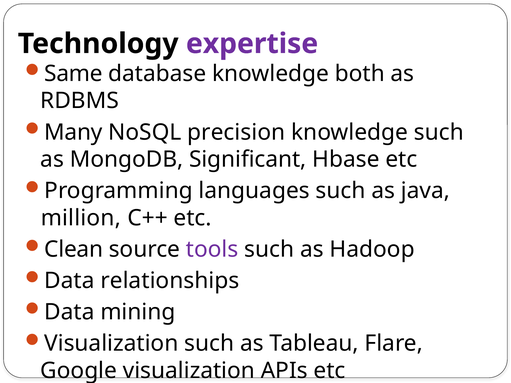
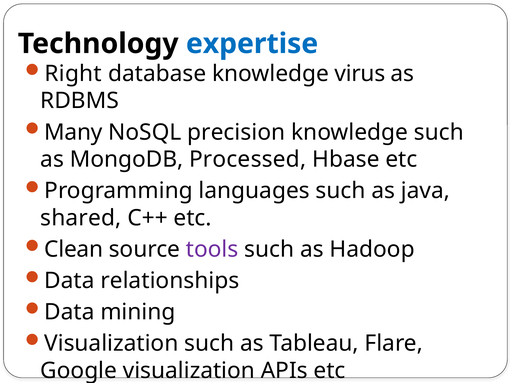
expertise colour: purple -> blue
Same: Same -> Right
both: both -> virus
Significant: Significant -> Processed
million: million -> shared
